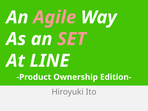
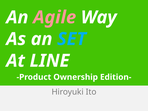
SET colour: pink -> light blue
